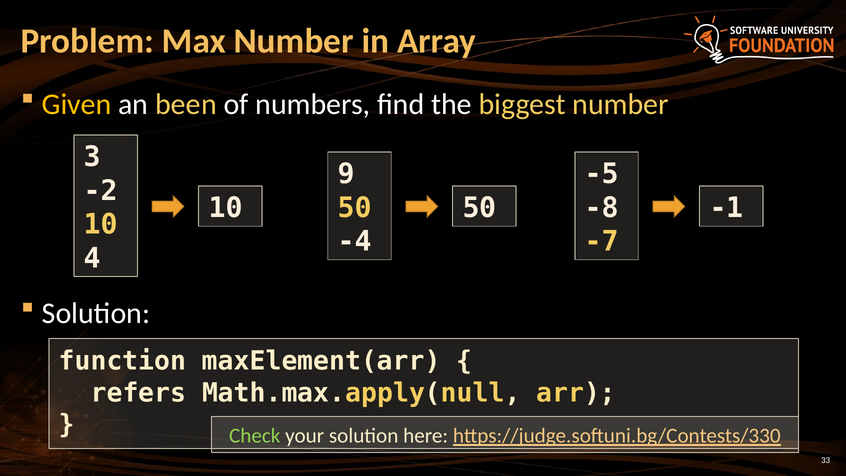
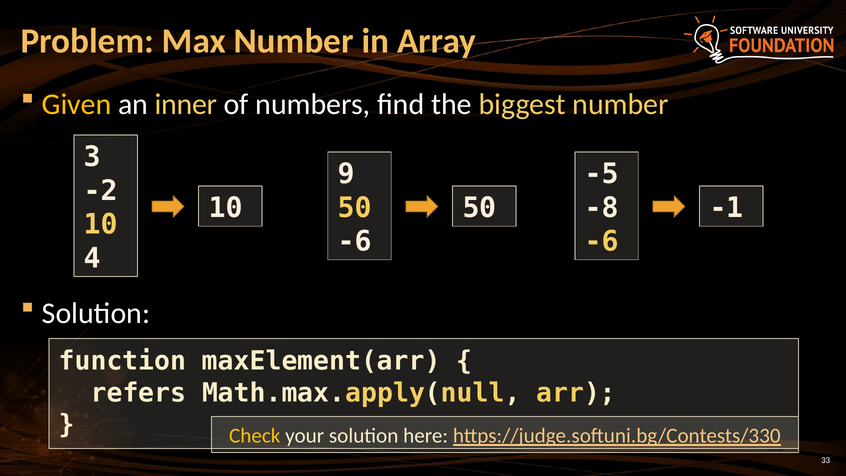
been: been -> inner
-4 at (355, 242): -4 -> -6
-7 at (602, 242): -7 -> -6
Check colour: light green -> yellow
